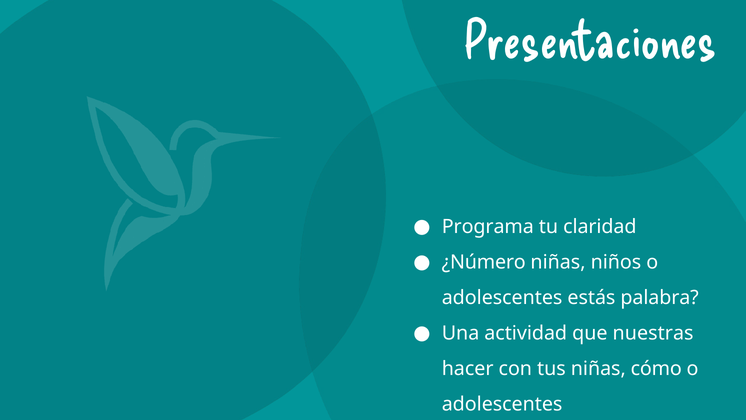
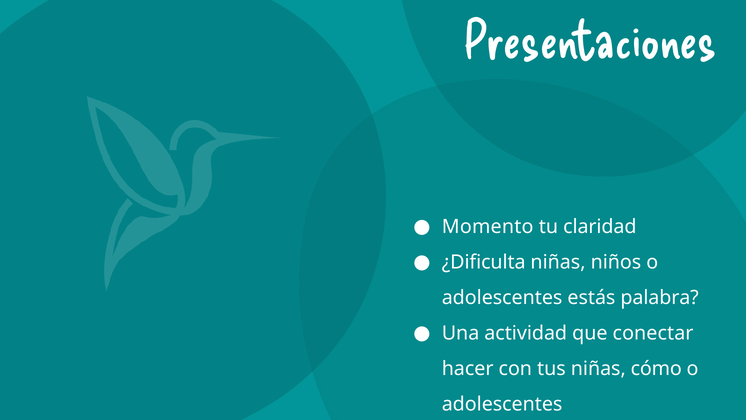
Programa: Programa -> Momento
¿Número: ¿Número -> ¿Dificulta
nuestras: nuestras -> conectar
